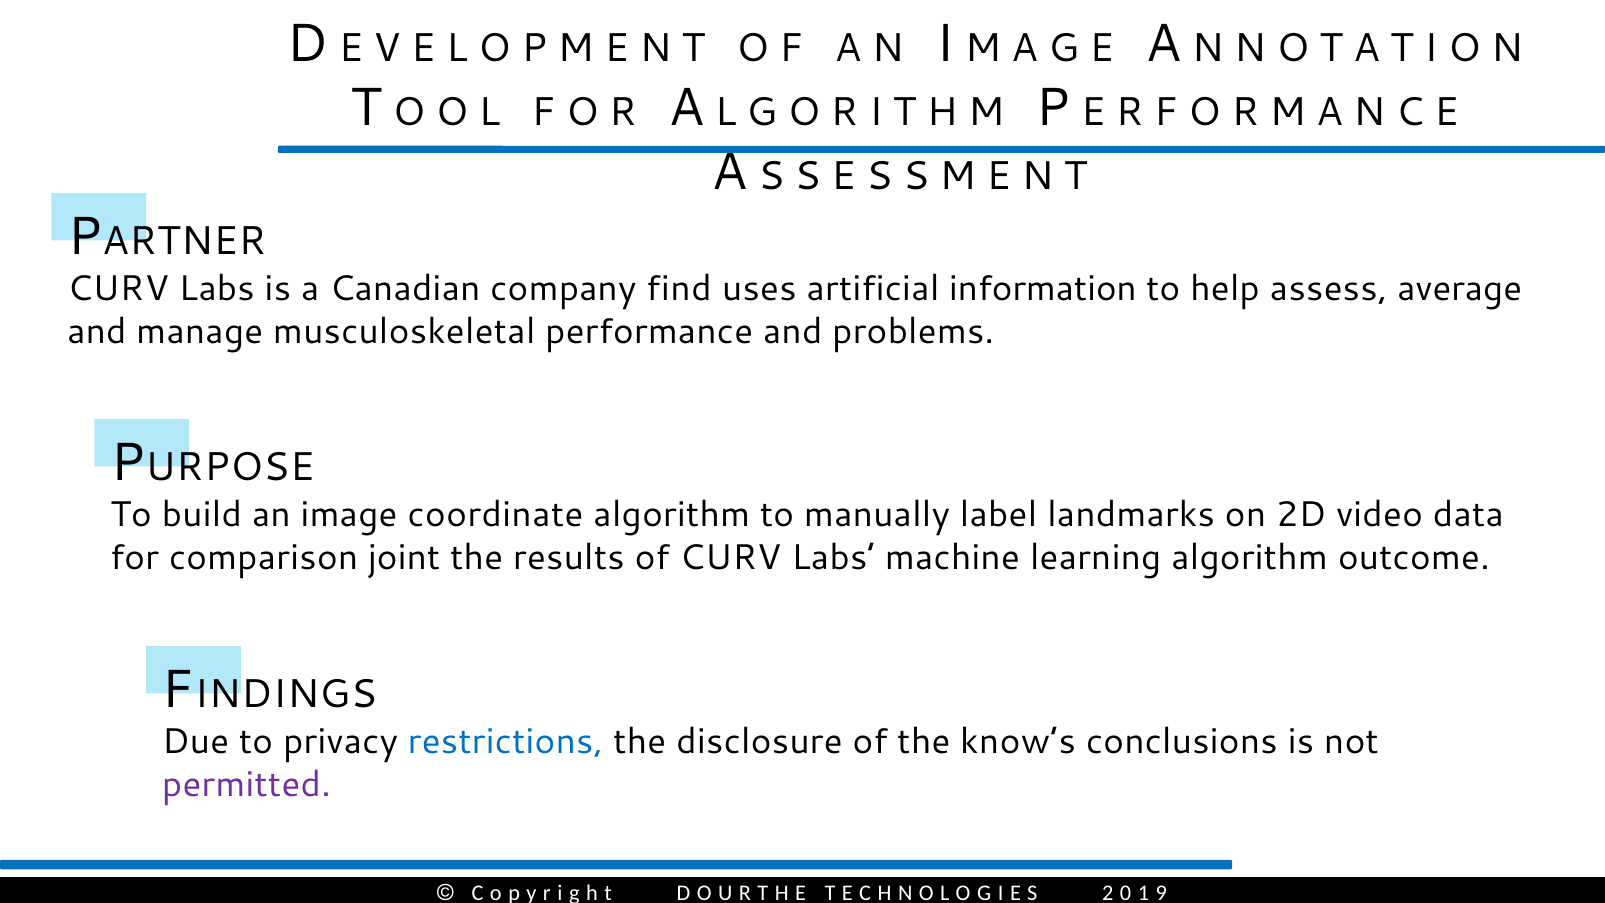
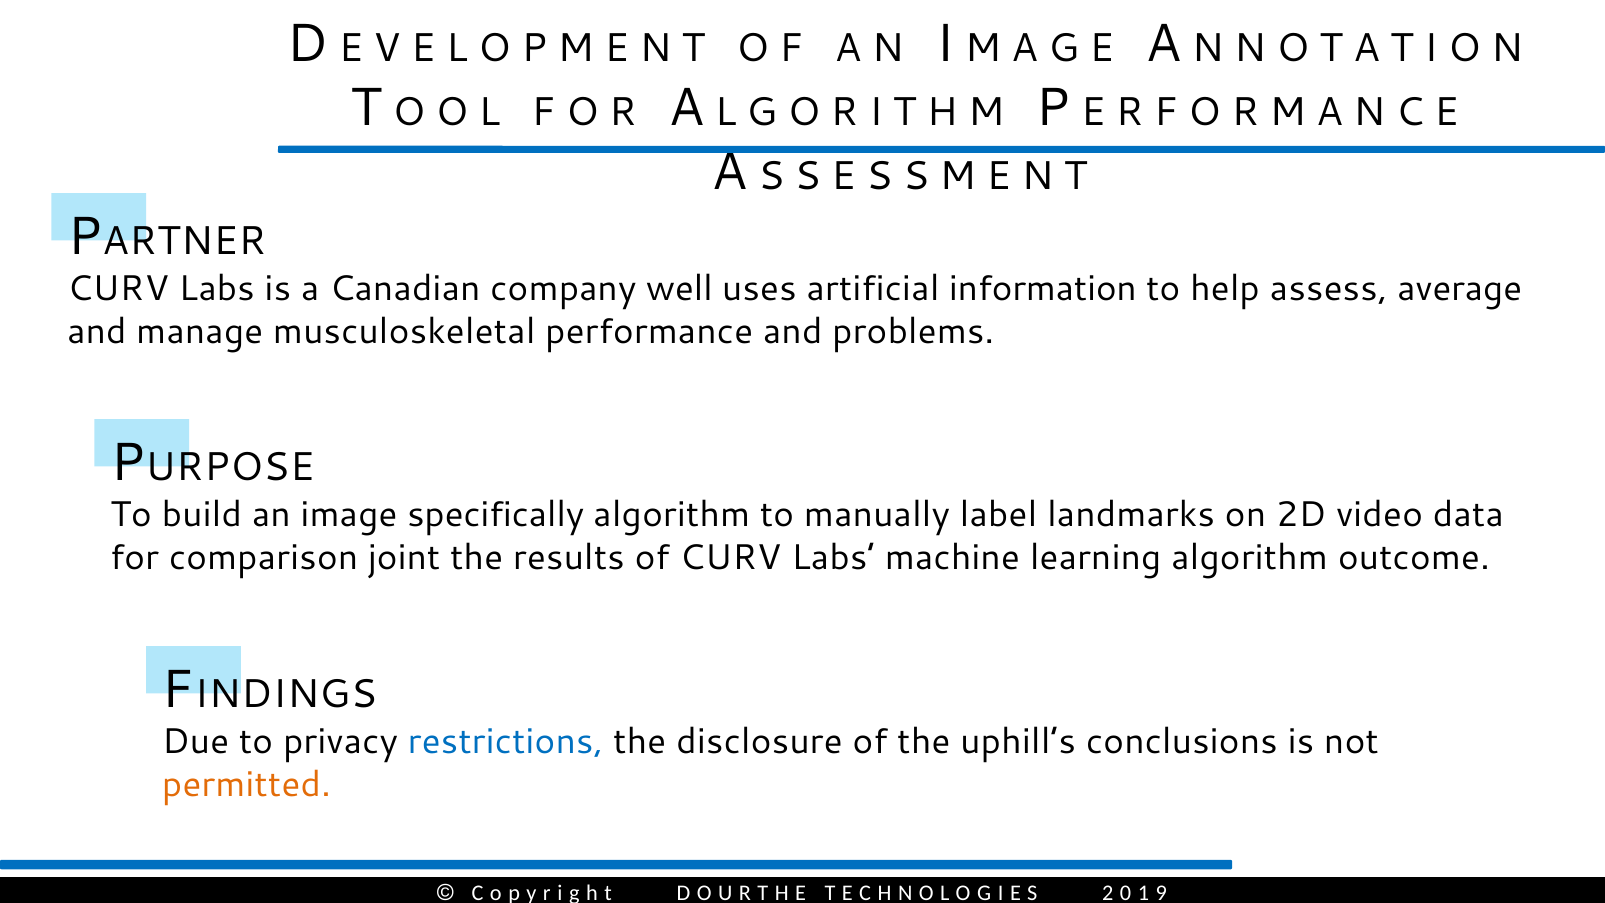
find: find -> well
coordinate: coordinate -> specifically
know’s: know’s -> uphill’s
permitted colour: purple -> orange
